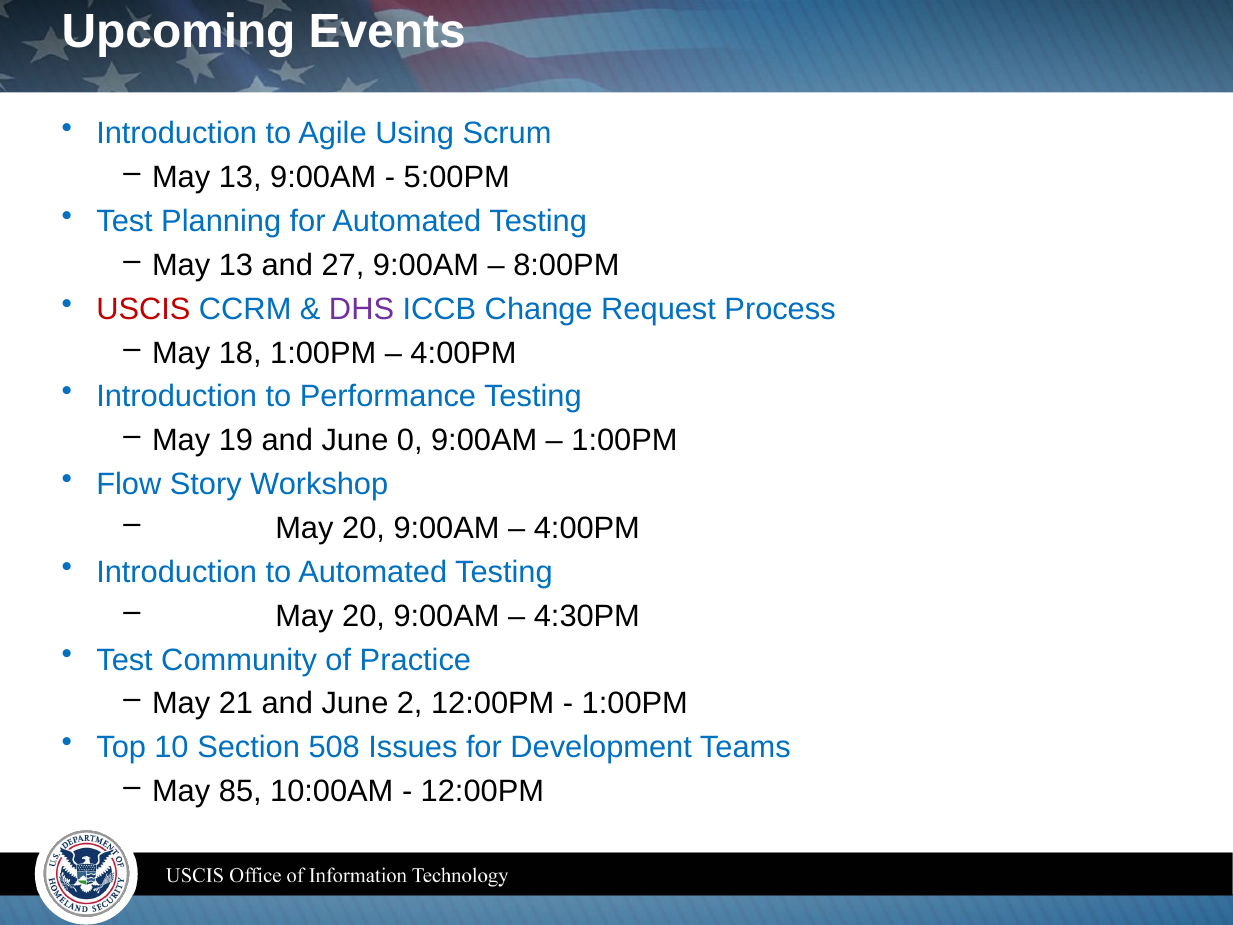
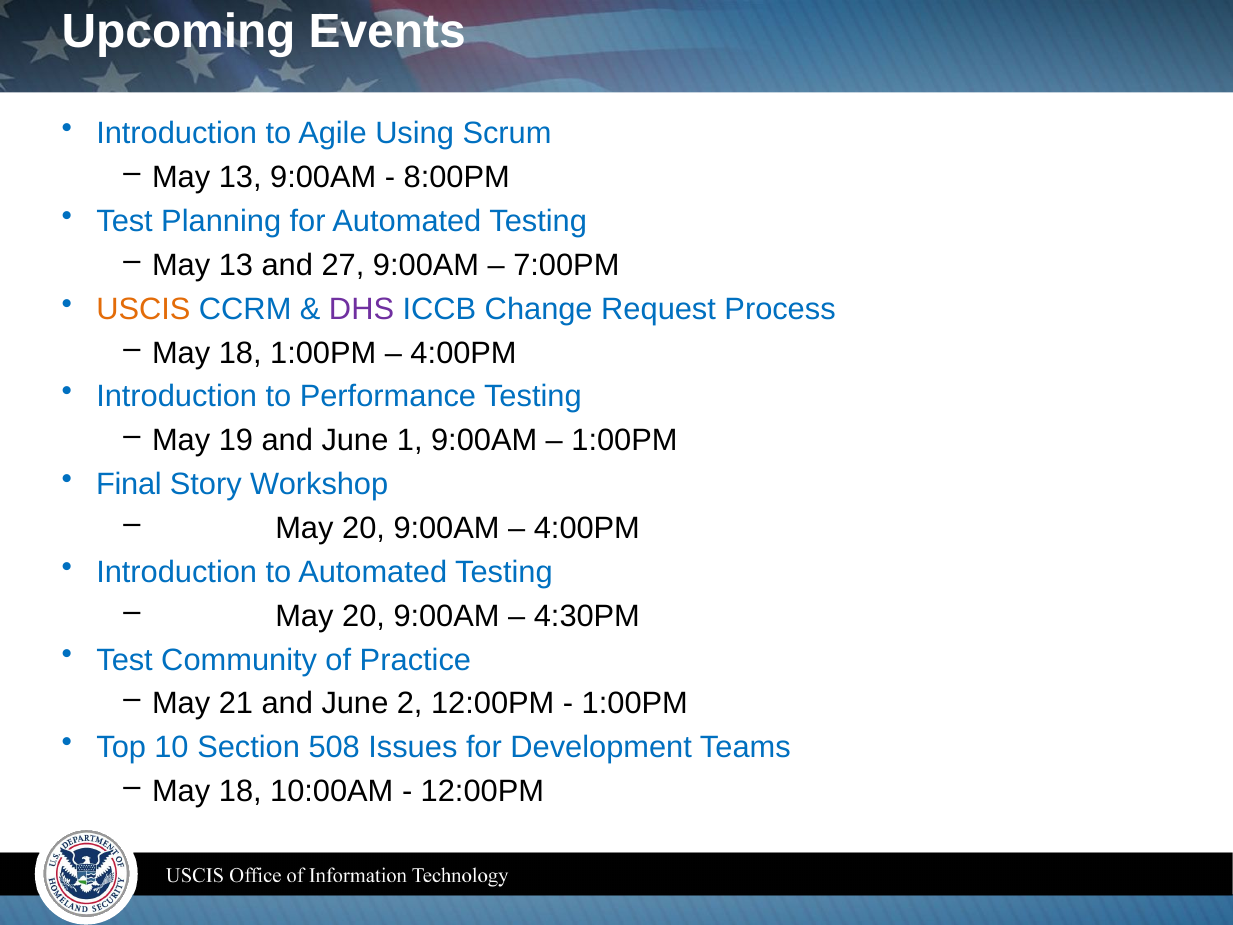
5:00PM: 5:00PM -> 8:00PM
8:00PM: 8:00PM -> 7:00PM
USCIS colour: red -> orange
0: 0 -> 1
Flow: Flow -> Final
85 at (240, 791): 85 -> 18
